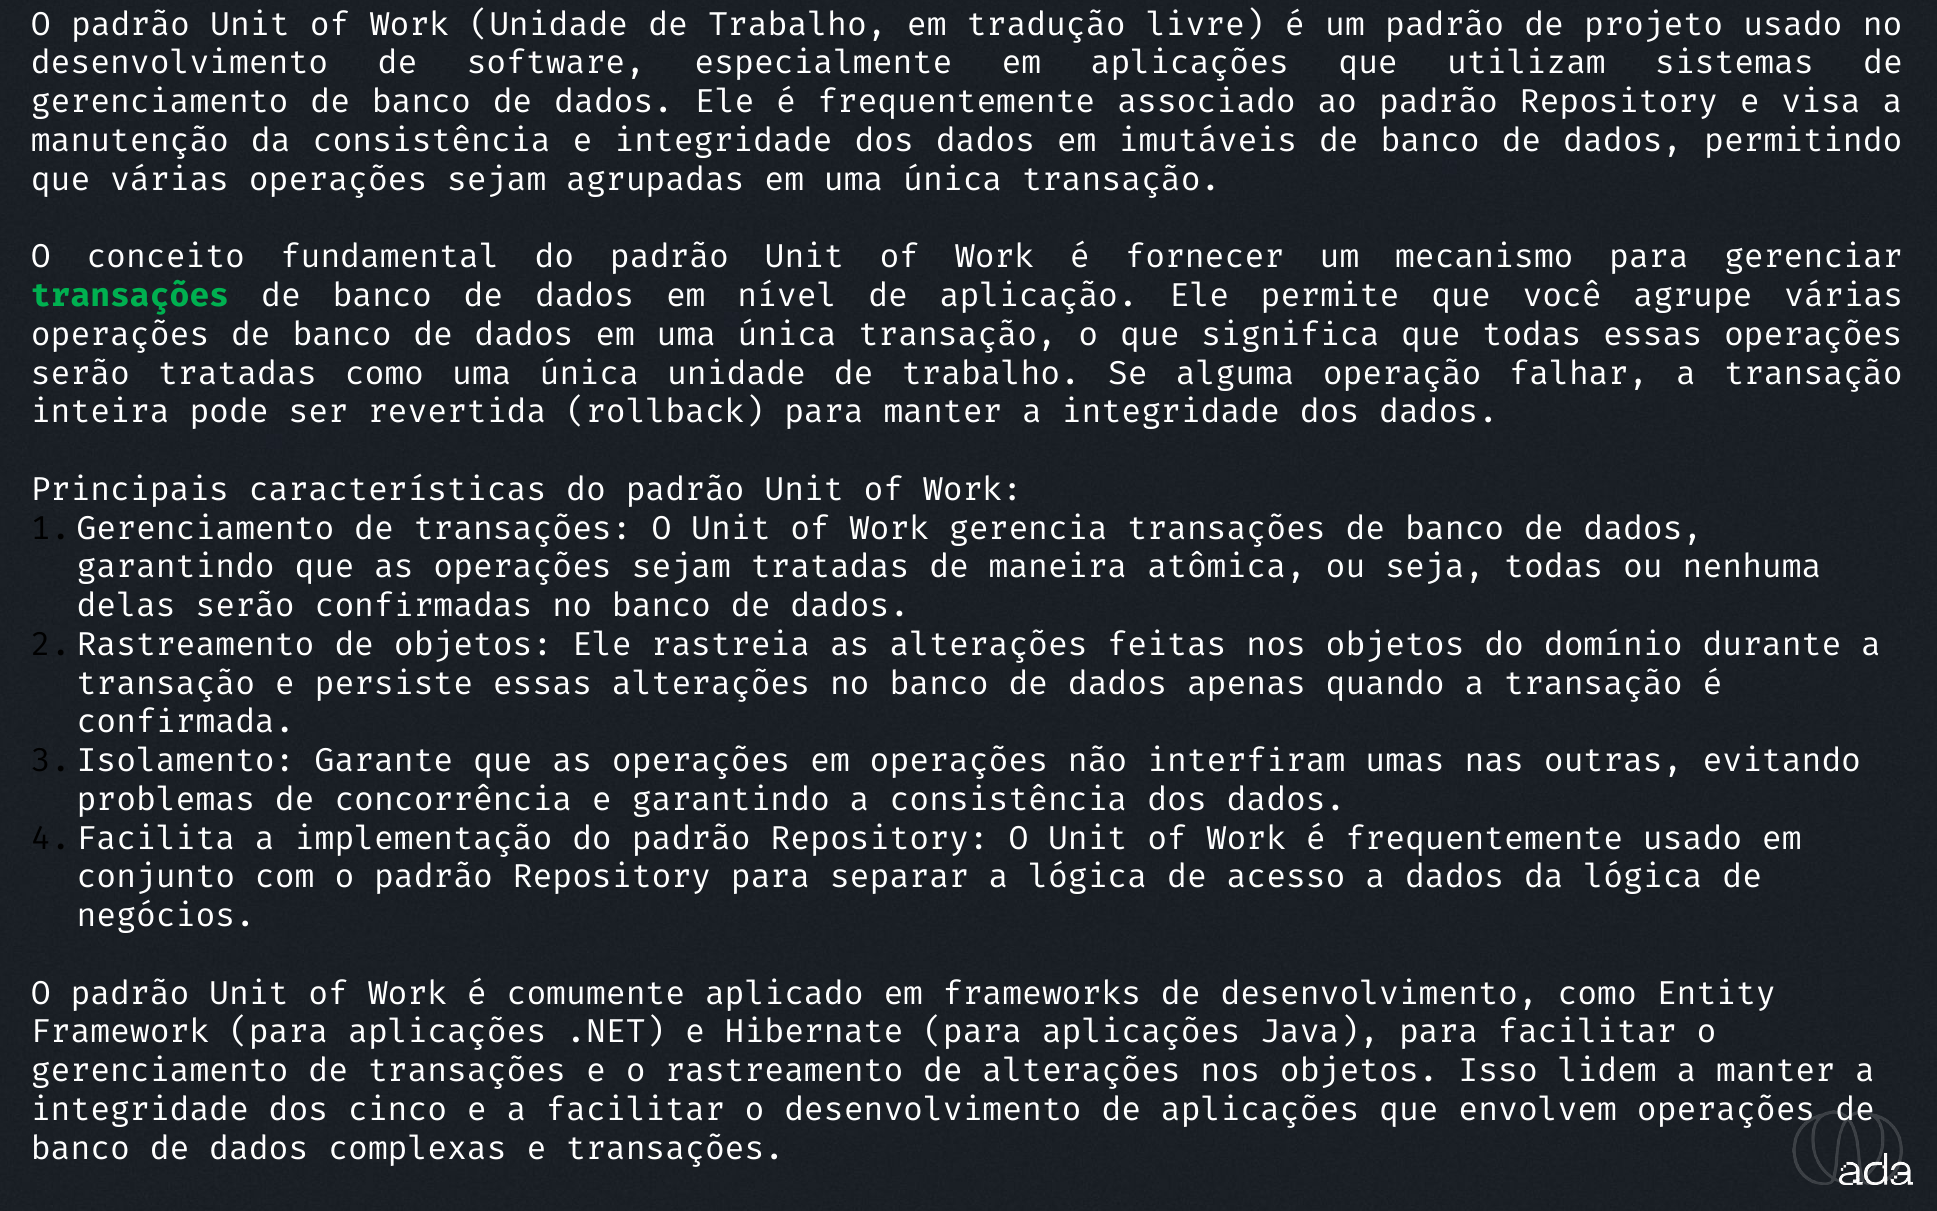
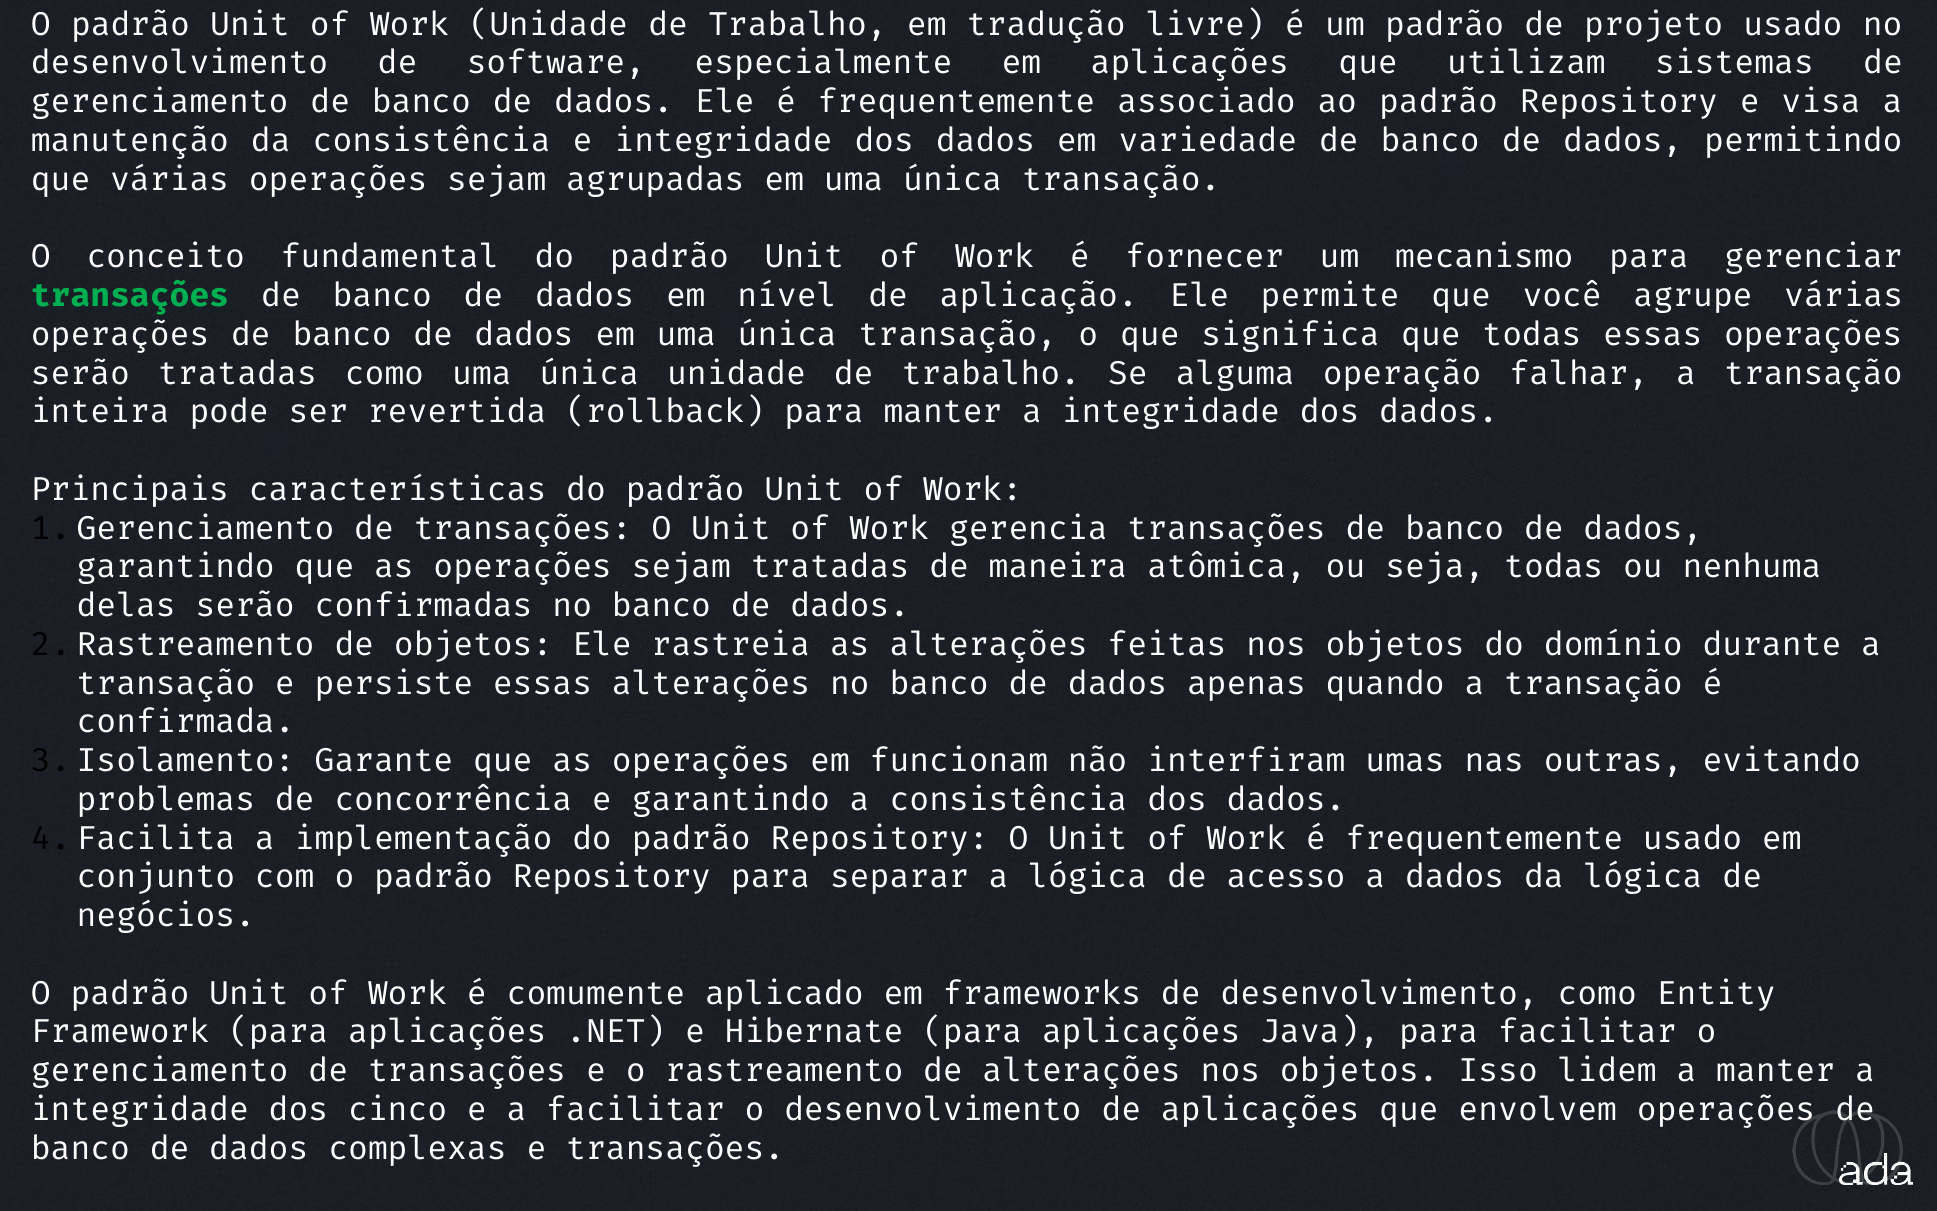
imutáveis: imutáveis -> variedade
em operações: operações -> funcionam
